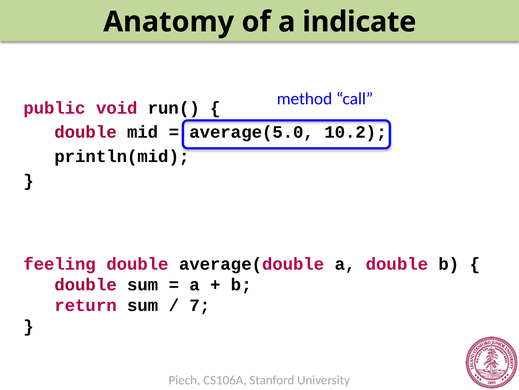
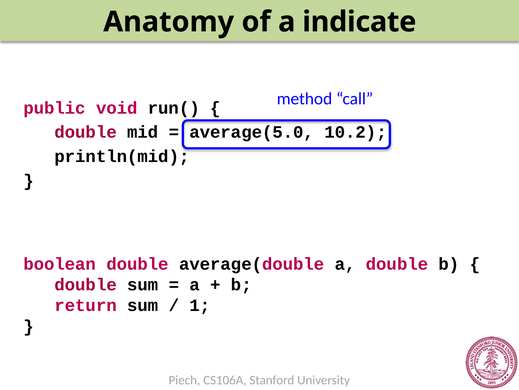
feeling: feeling -> boolean
7: 7 -> 1
